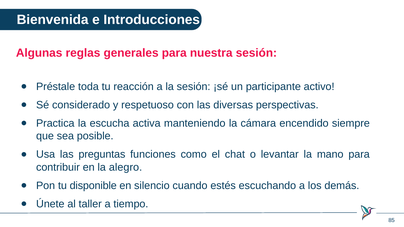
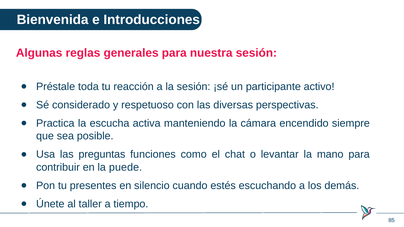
alegro: alegro -> puede
disponible: disponible -> presentes
